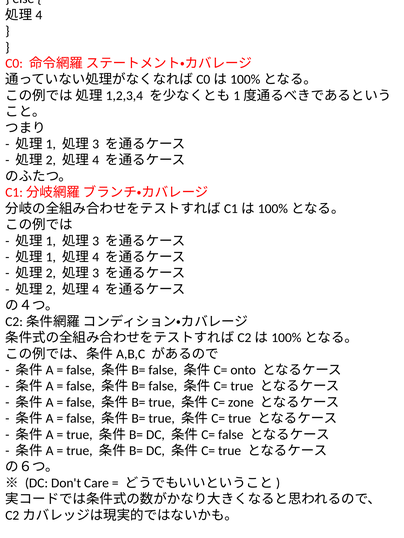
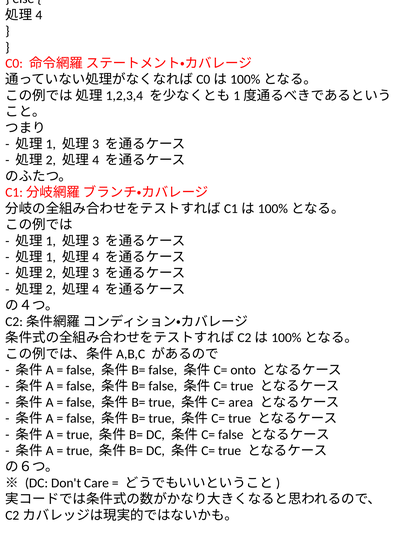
zone: zone -> area
